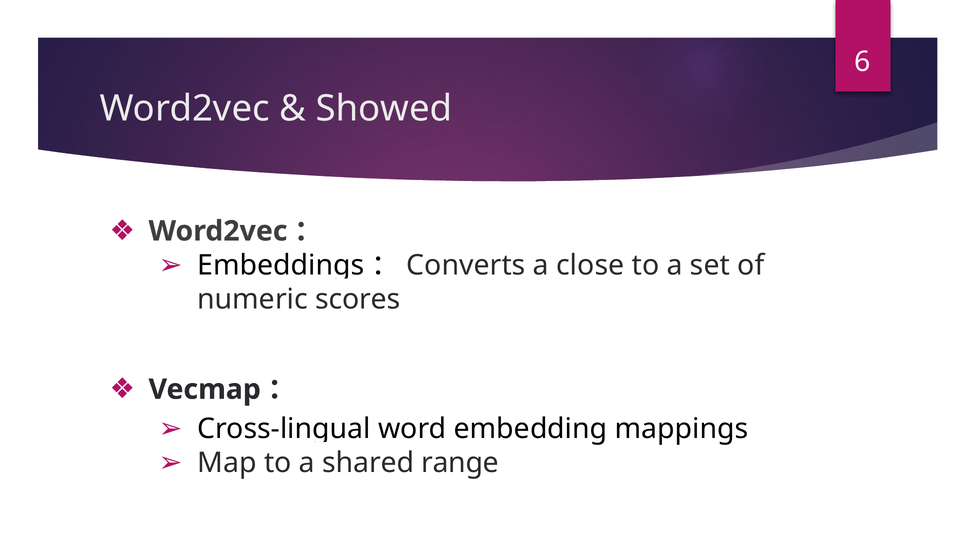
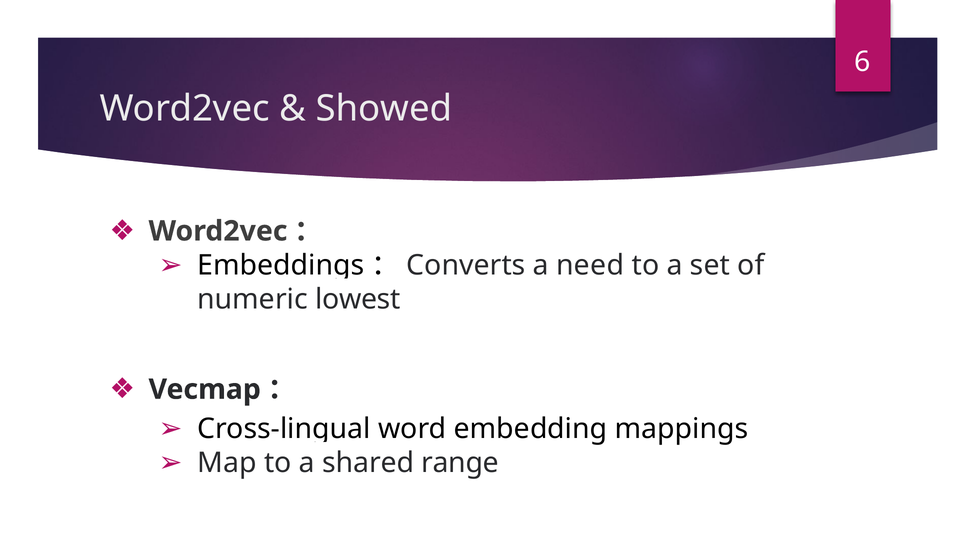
close: close -> need
scores: scores -> lowest
